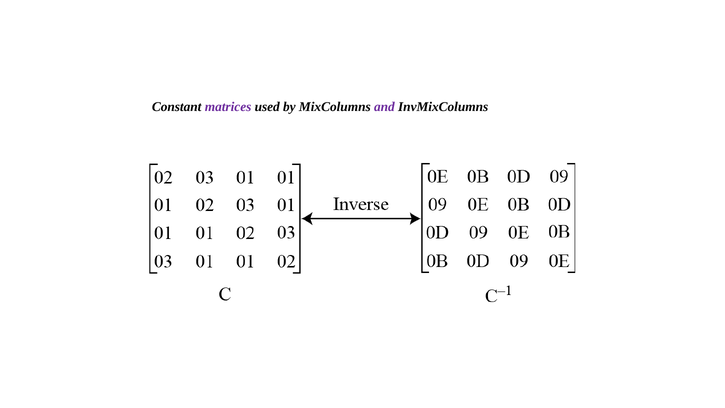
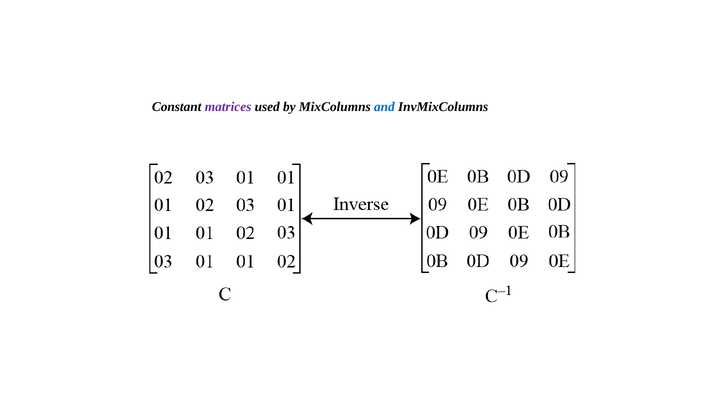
and colour: purple -> blue
